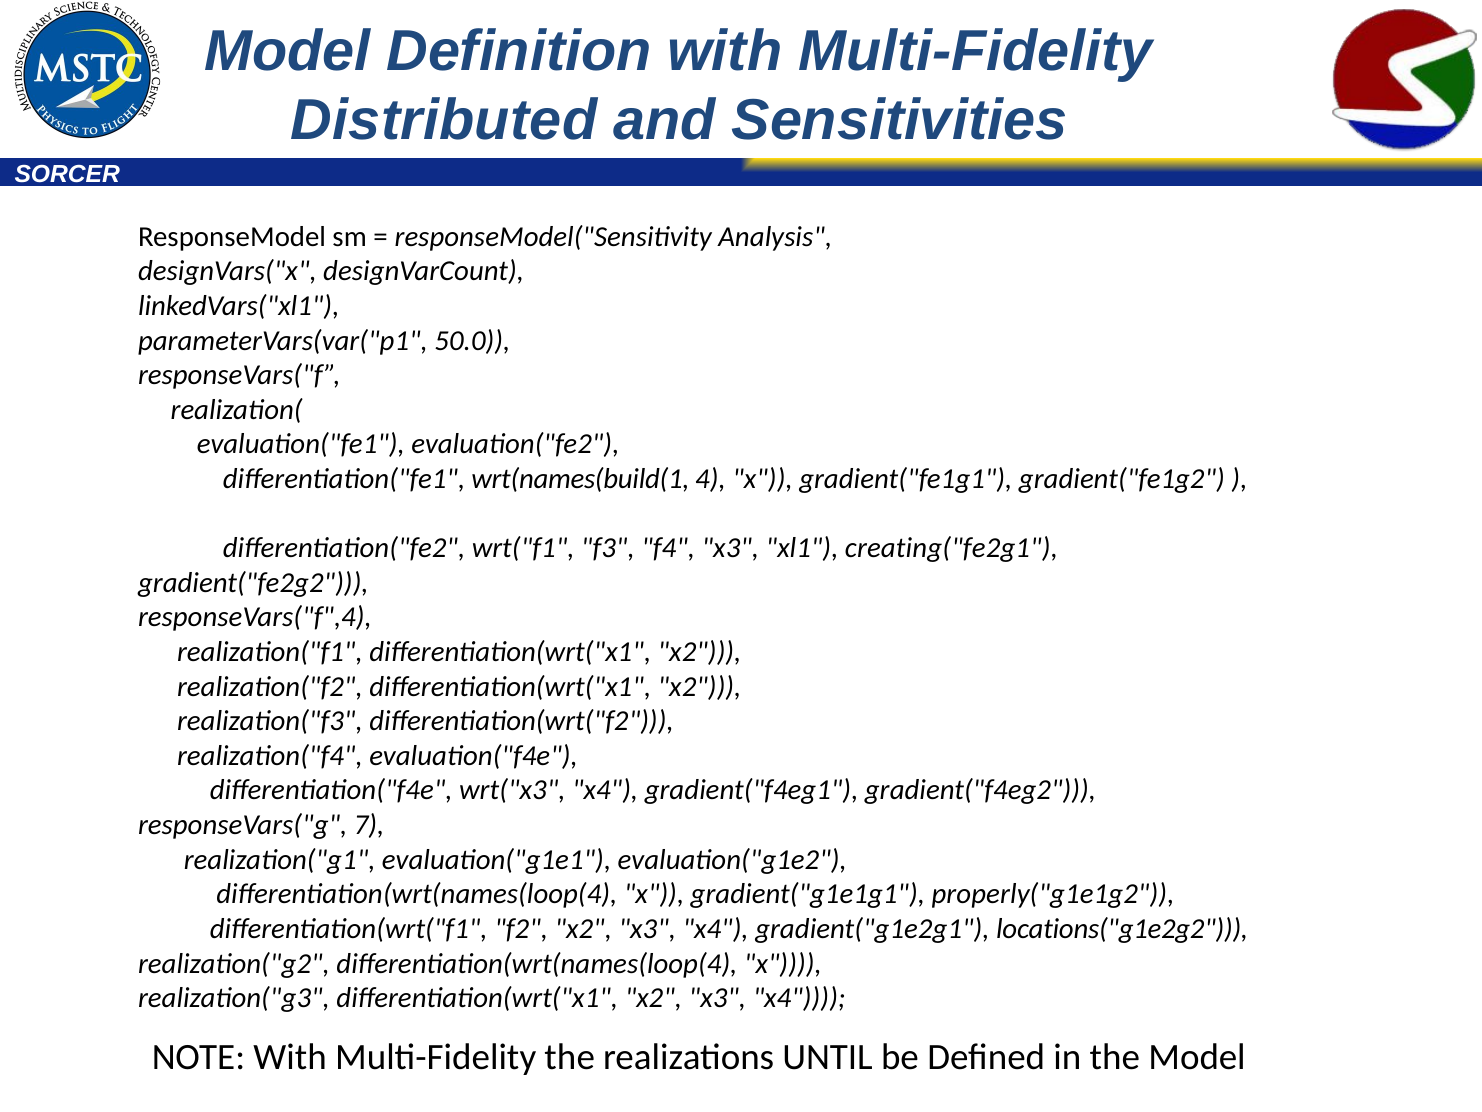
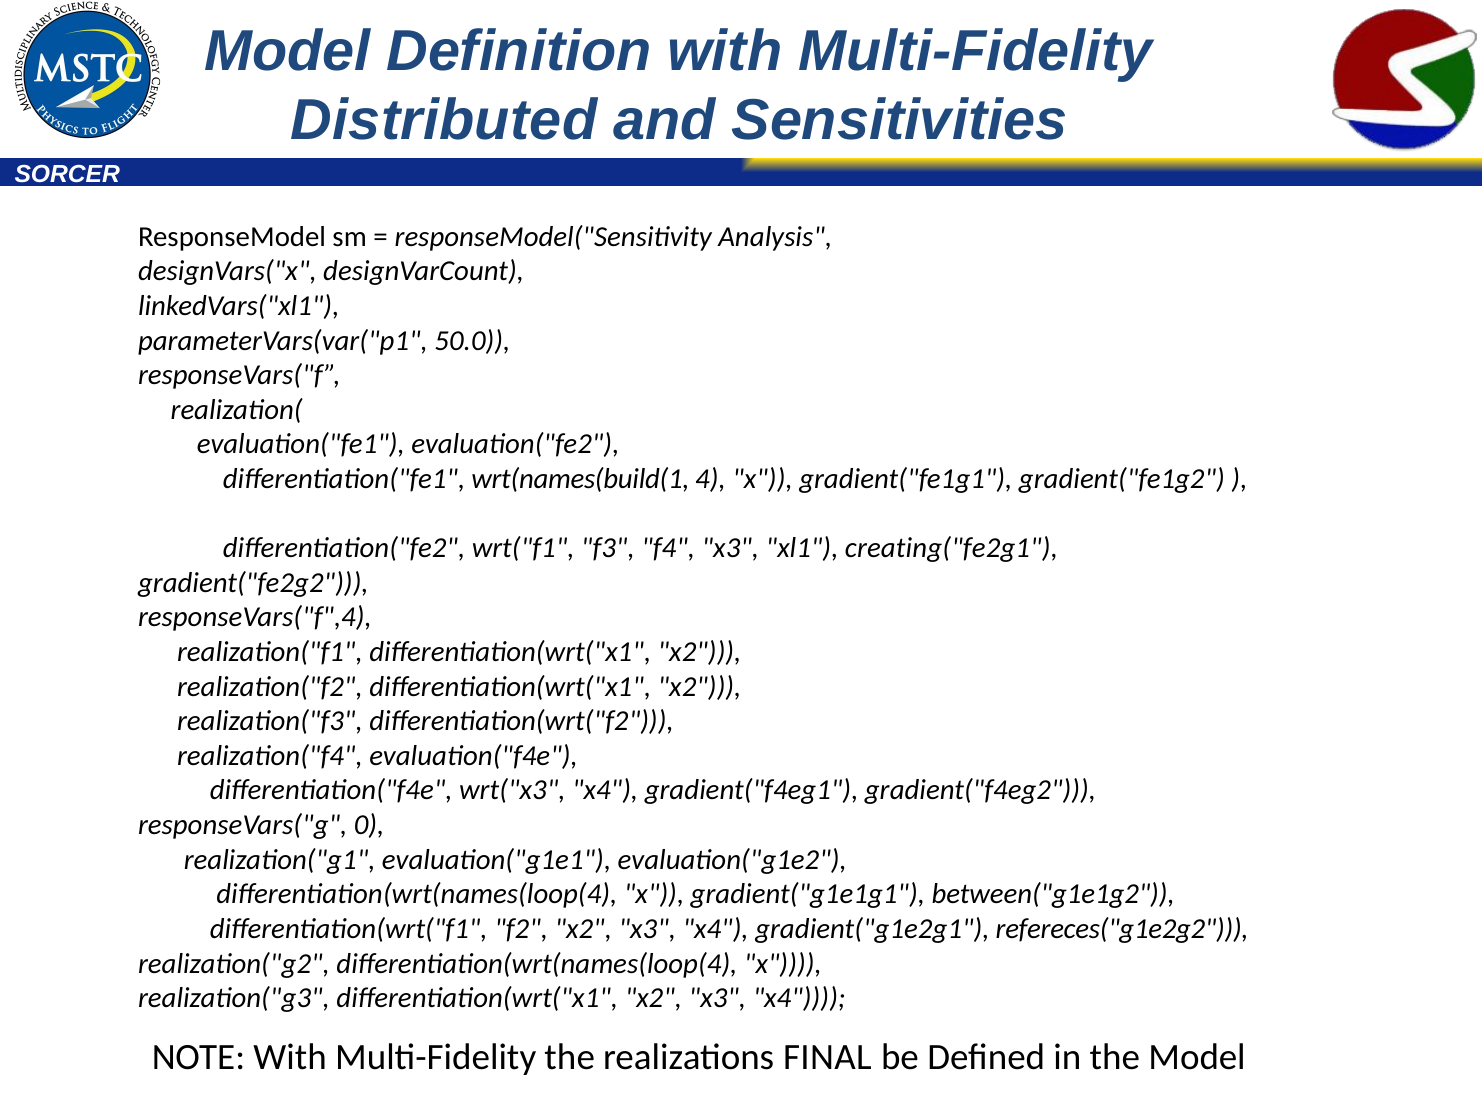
7: 7 -> 0
properly("g1e1g2: properly("g1e1g2 -> between("g1e1g2
locations("g1e2g2: locations("g1e2g2 -> refereces("g1e2g2
UNTIL: UNTIL -> FINAL
